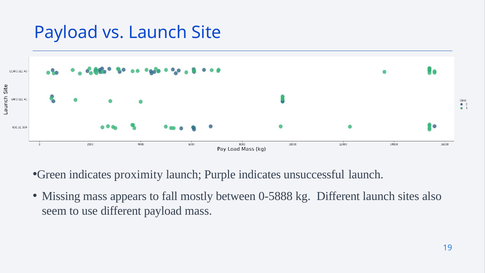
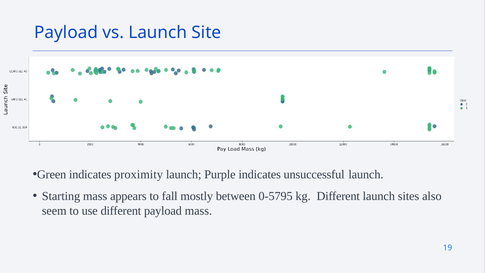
Missing: Missing -> Starting
0-5888: 0-5888 -> 0-5795
